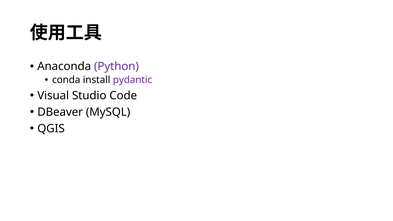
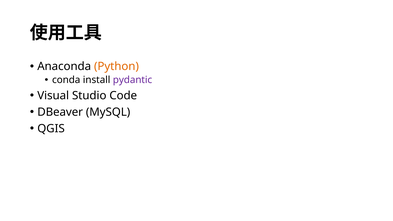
Python colour: purple -> orange
